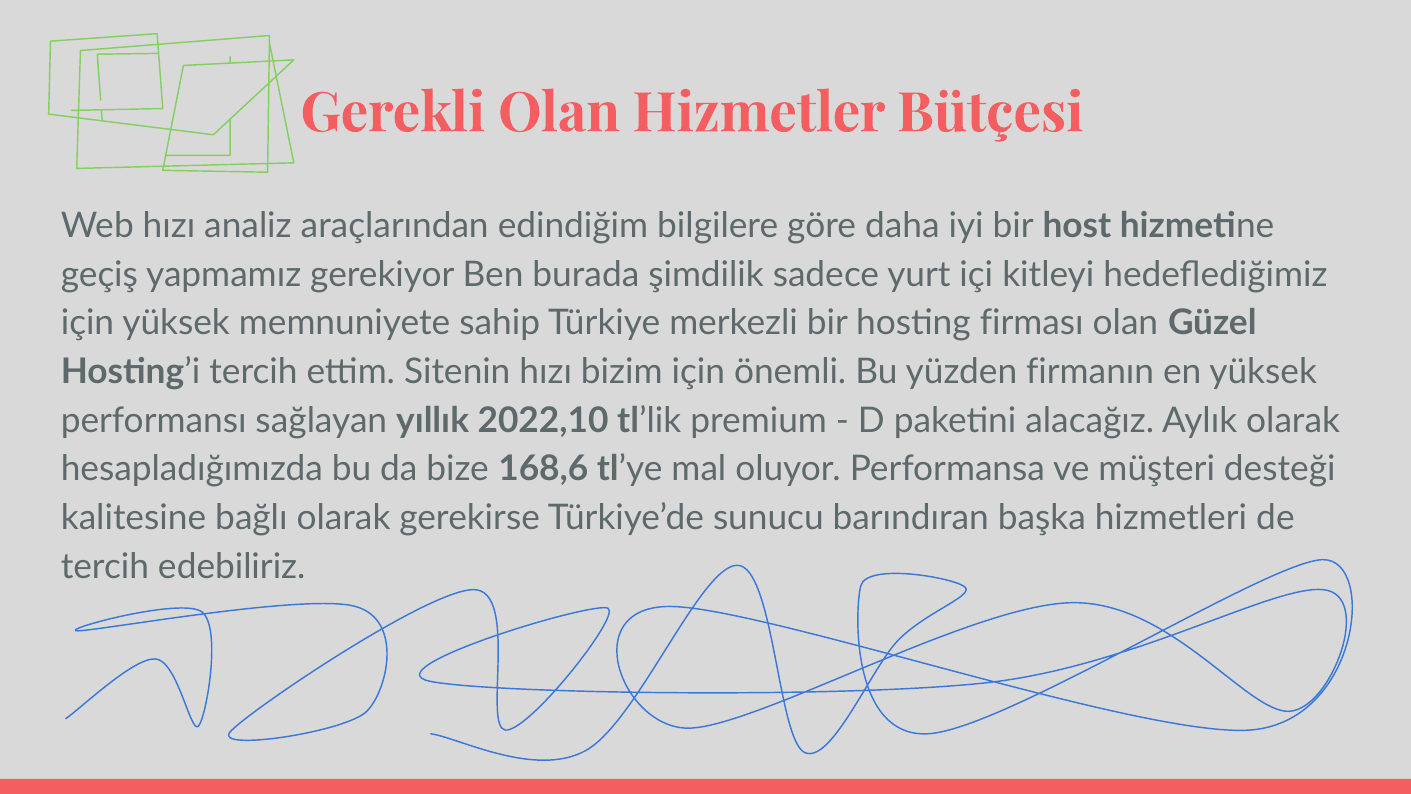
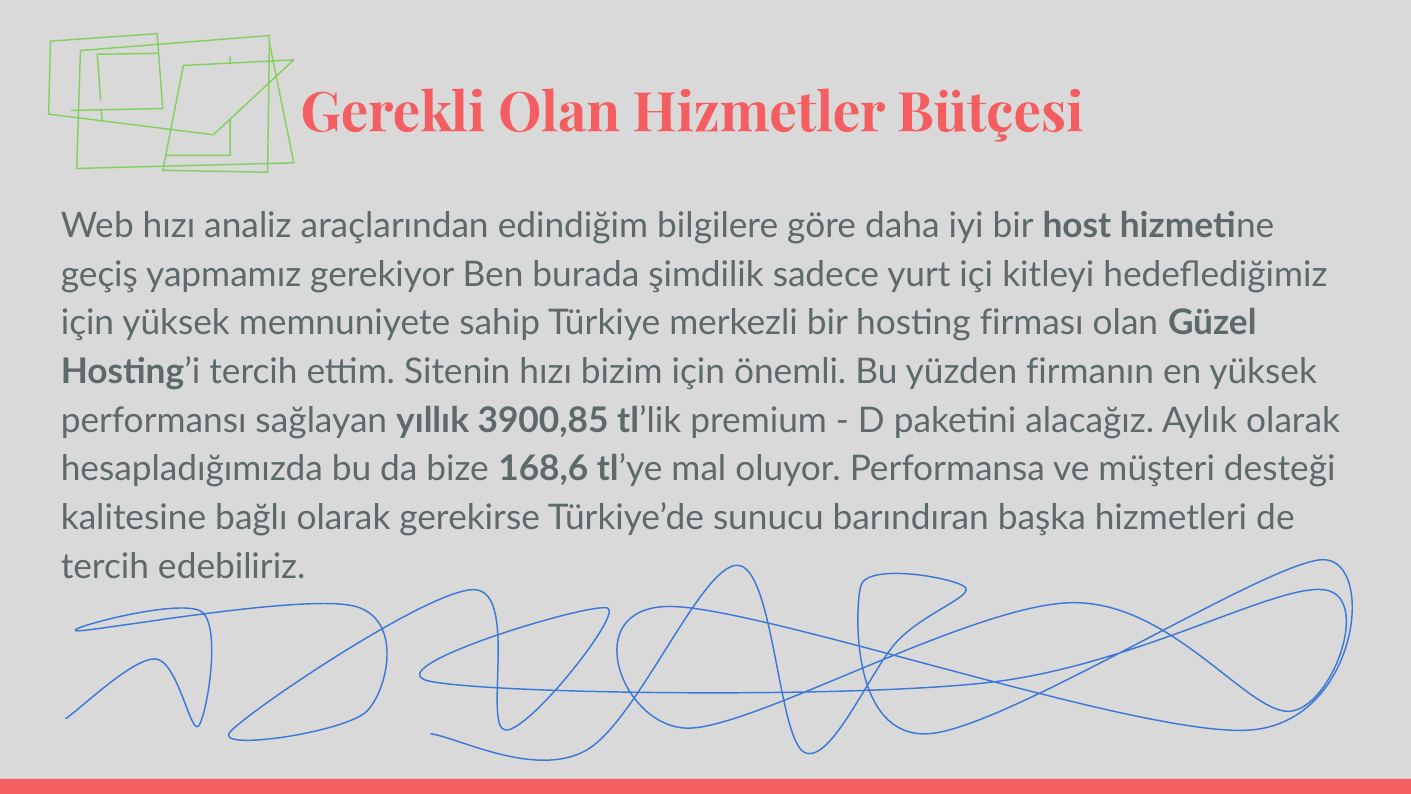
2022,10: 2022,10 -> 3900,85
